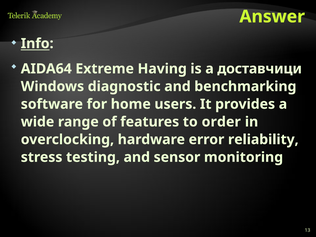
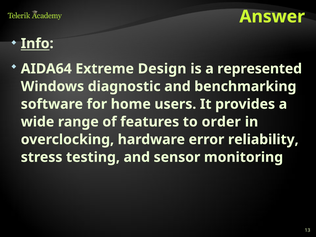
Having: Having -> Design
доставчици: доставчици -> represented
